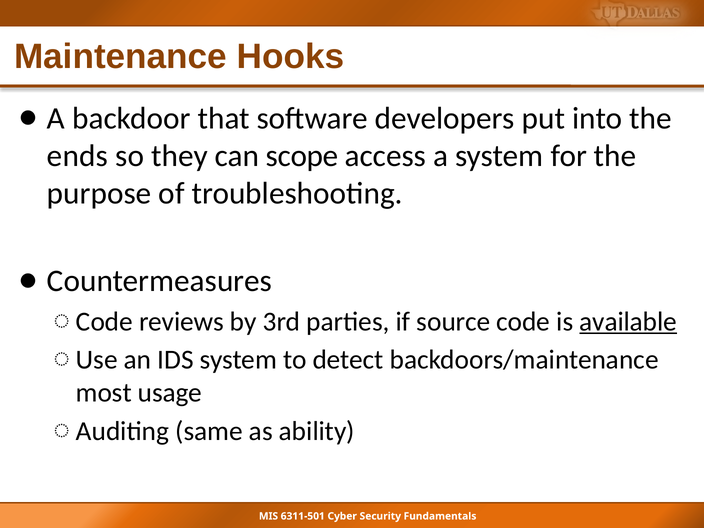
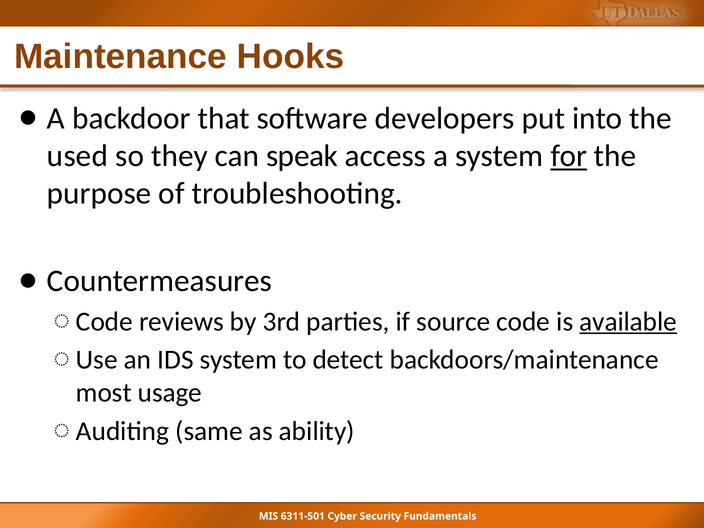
ends: ends -> used
scope: scope -> speak
for underline: none -> present
